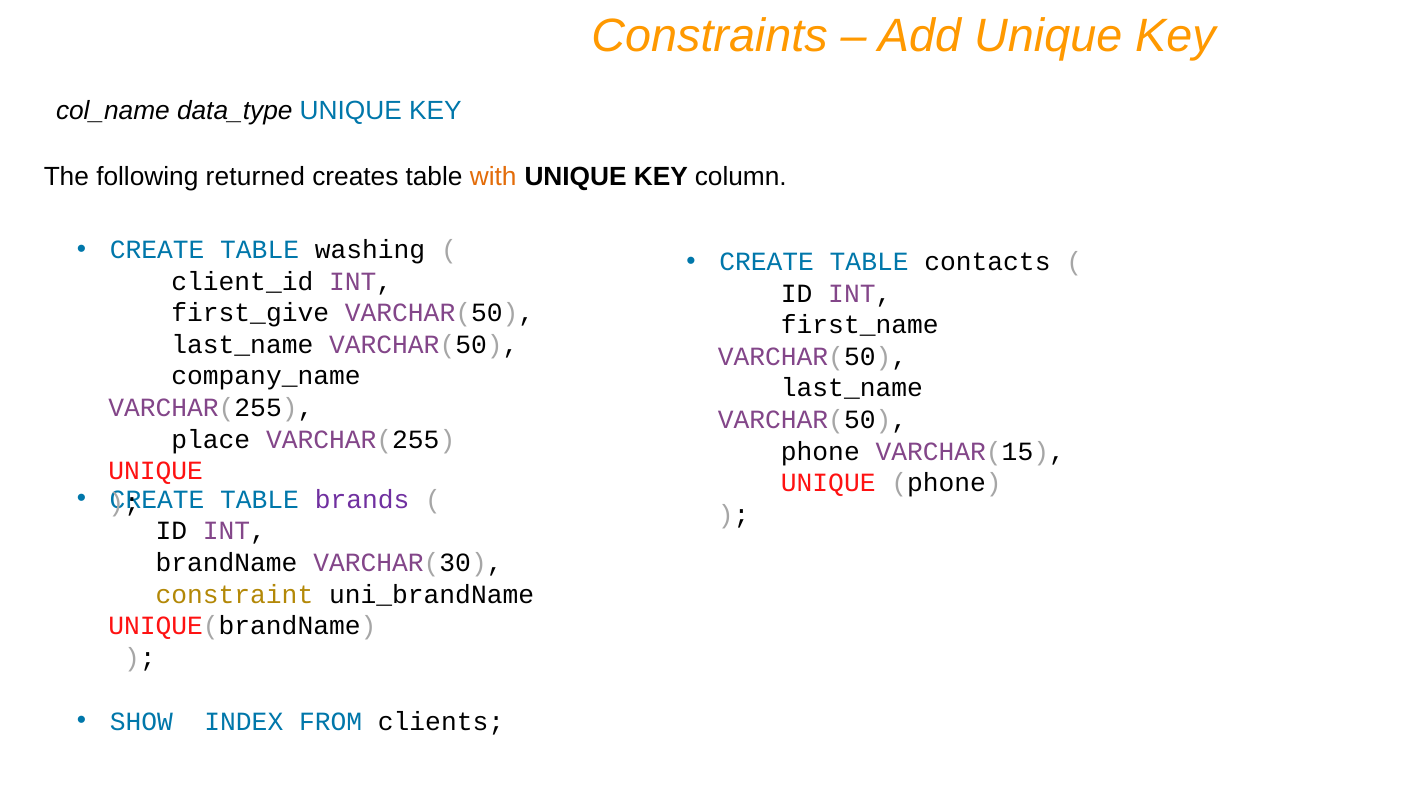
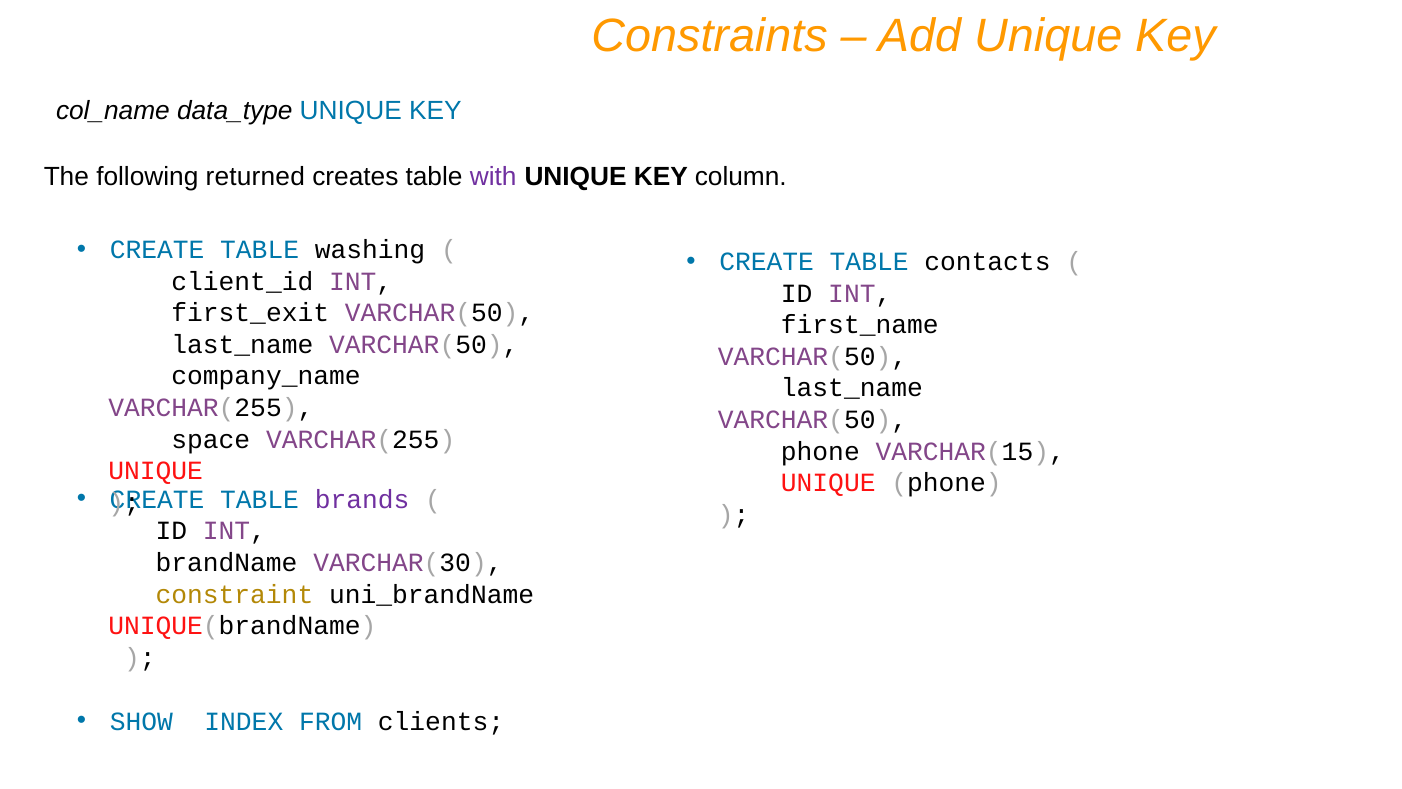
with colour: orange -> purple
first_give: first_give -> first_exit
place: place -> space
